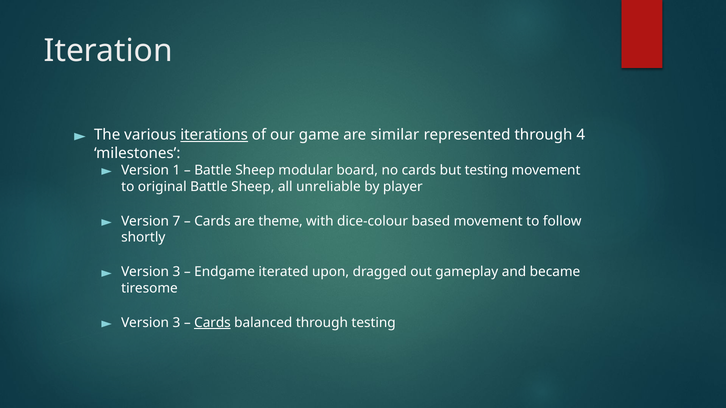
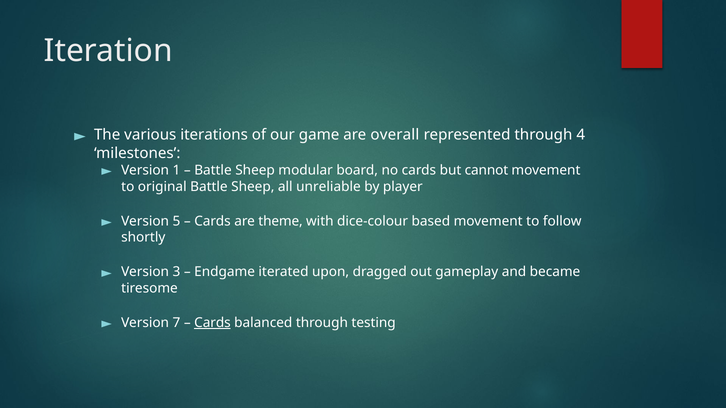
iterations underline: present -> none
similar: similar -> overall
but testing: testing -> cannot
7: 7 -> 5
3 at (176, 323): 3 -> 7
